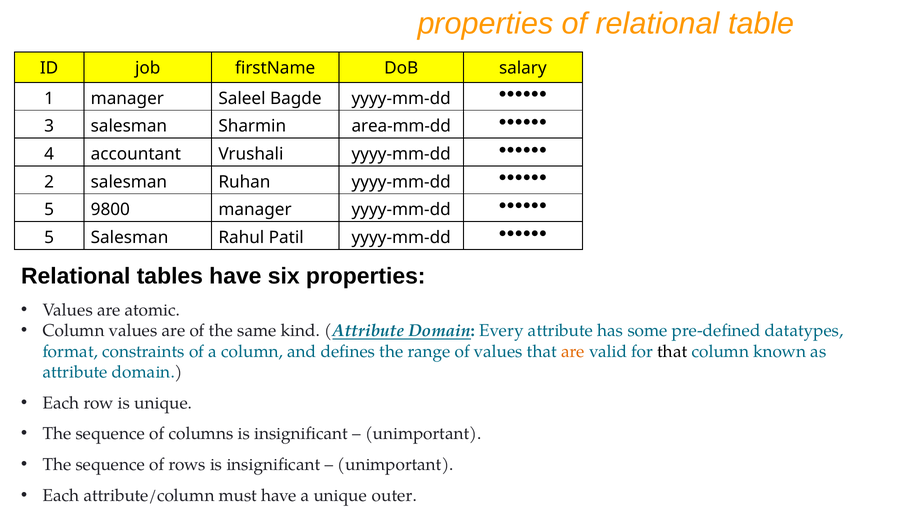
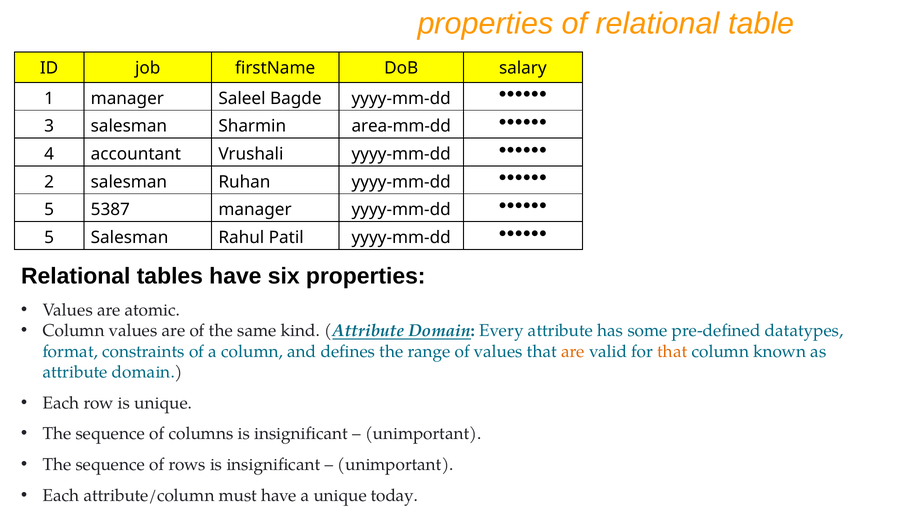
9800: 9800 -> 5387
that at (672, 352) colour: black -> orange
outer: outer -> today
